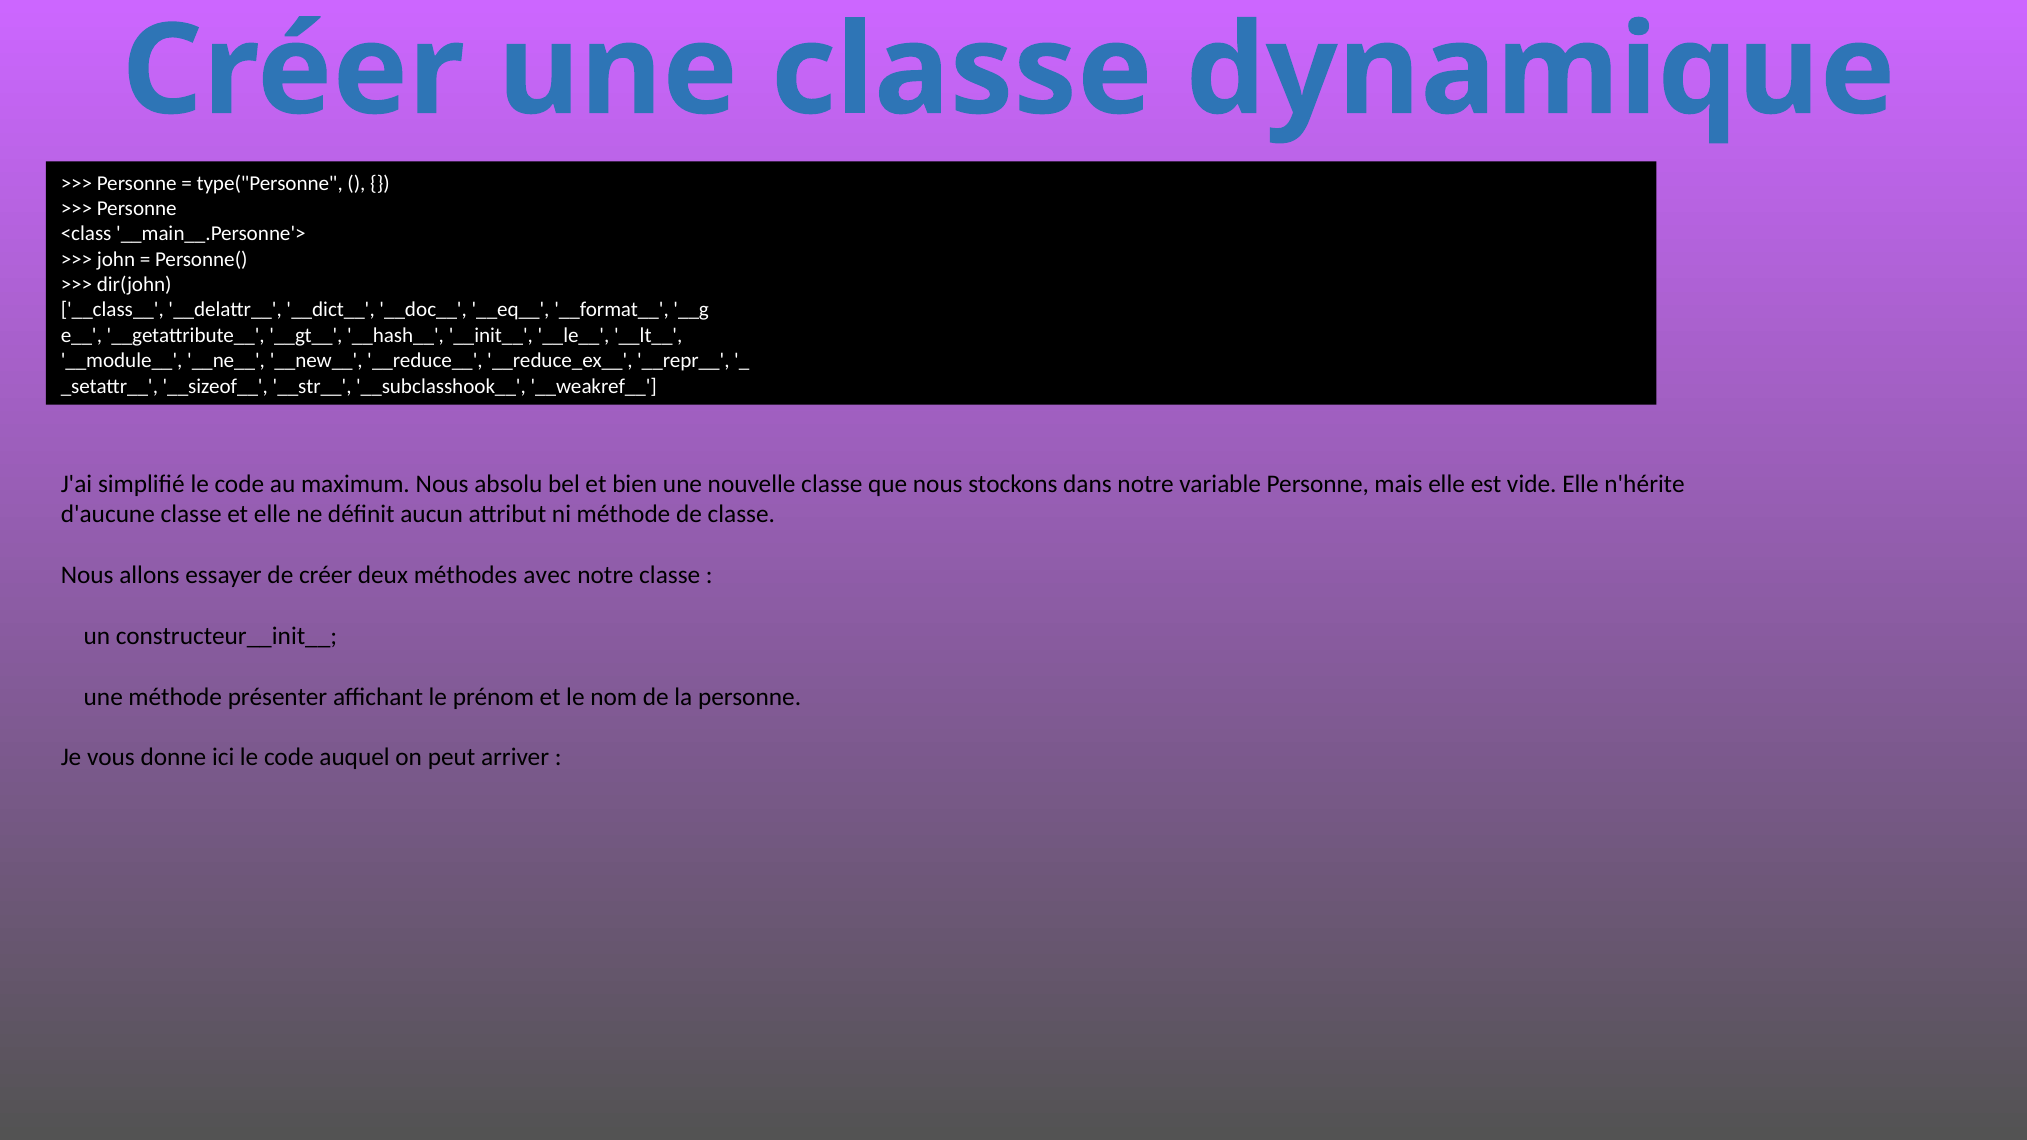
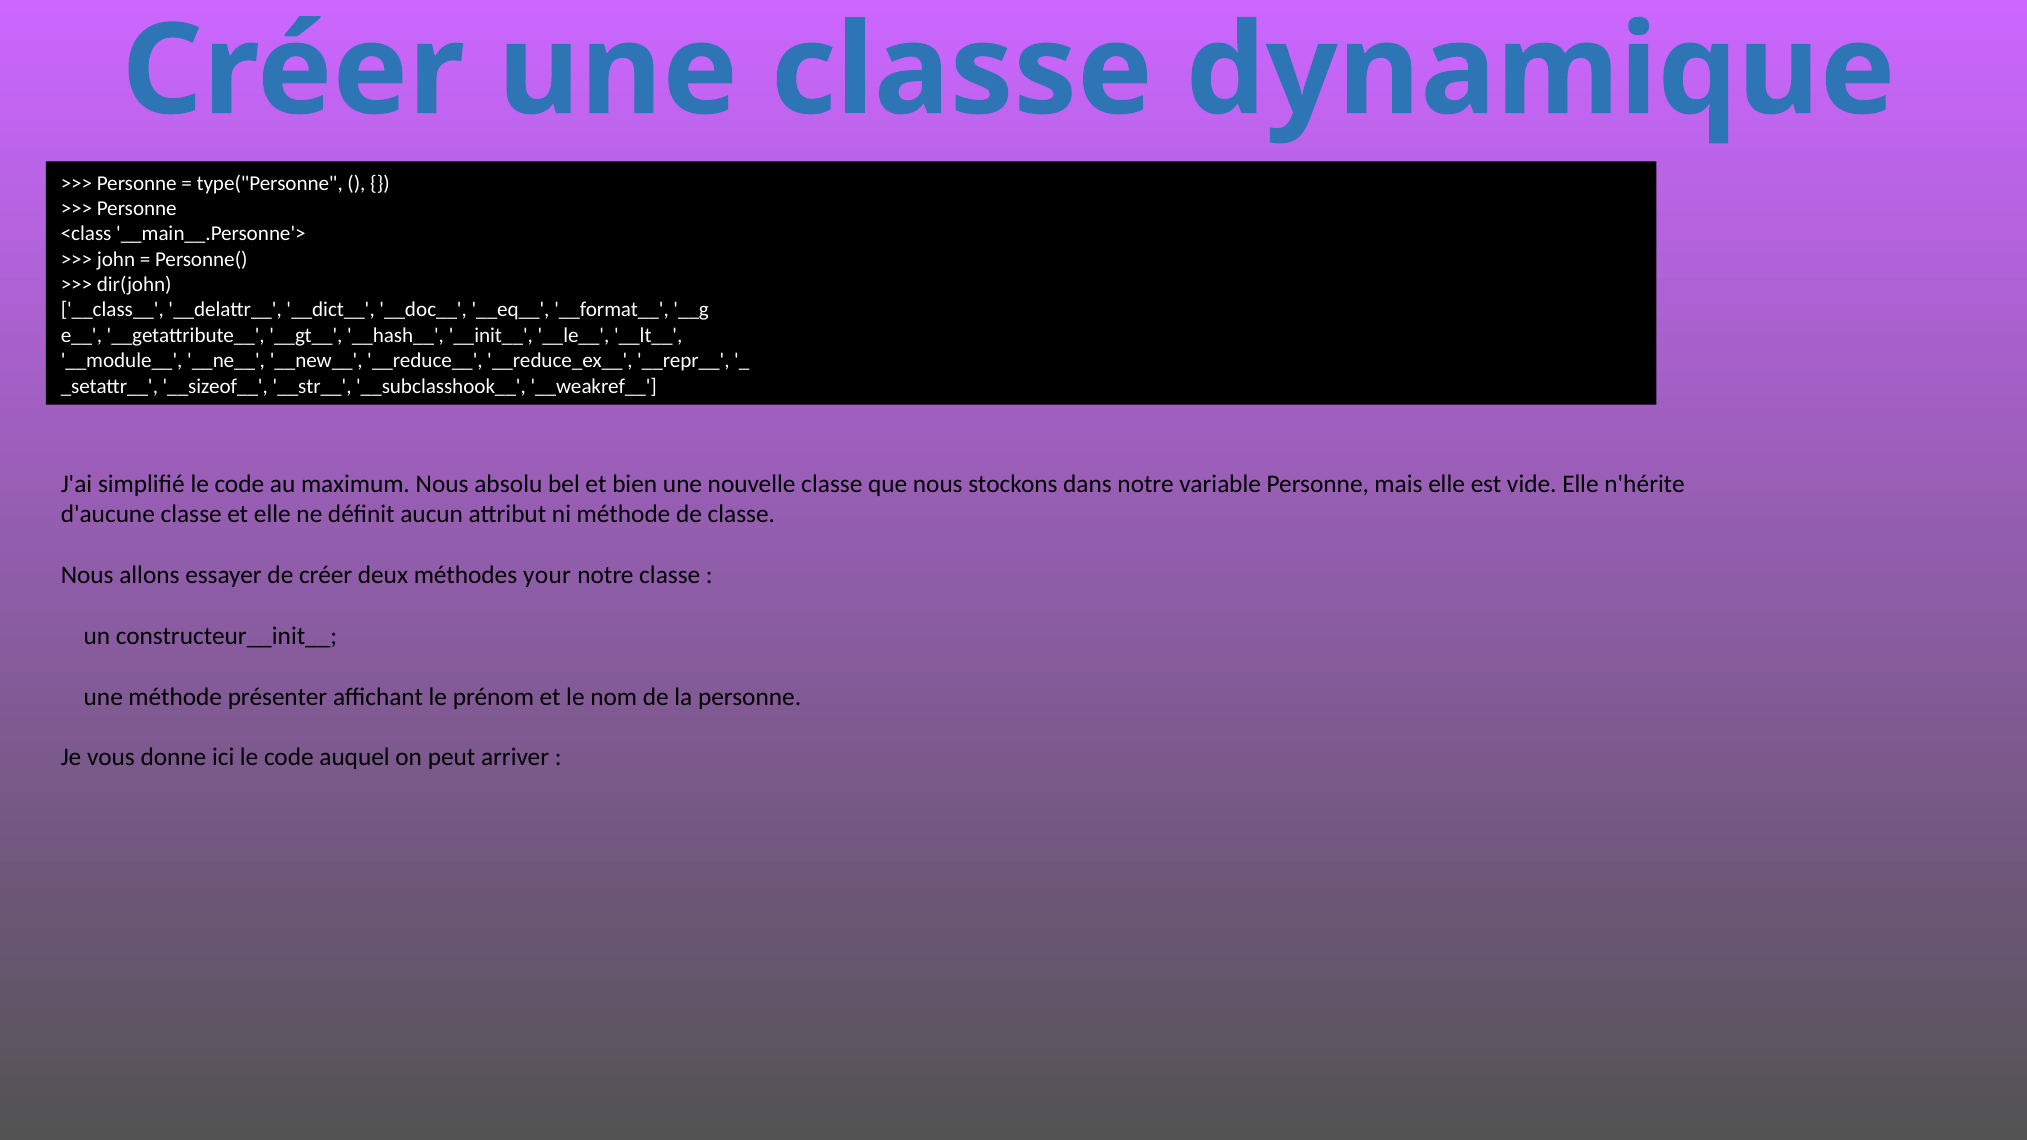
avec: avec -> your
